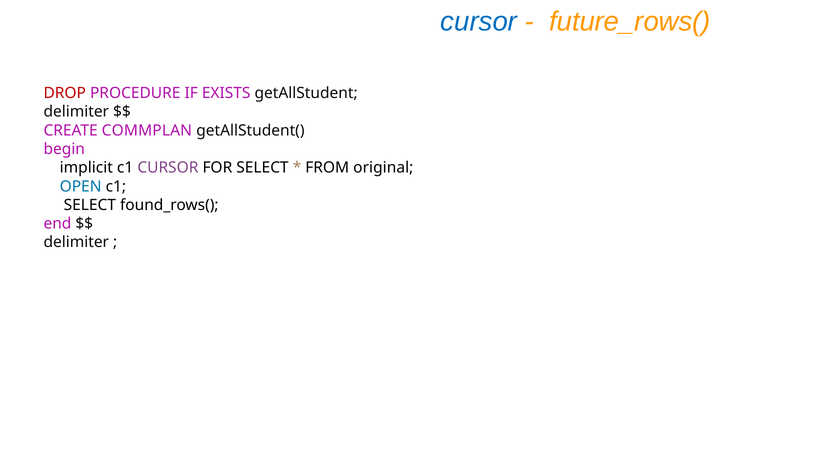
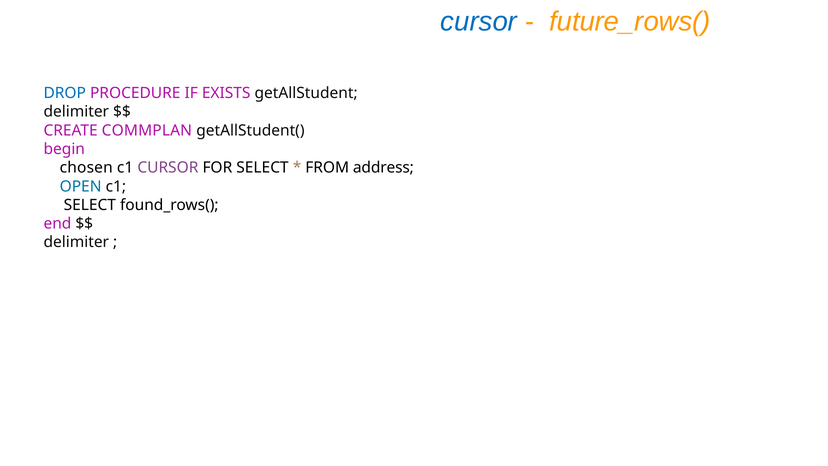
DROP colour: red -> blue
implicit: implicit -> chosen
original: original -> address
